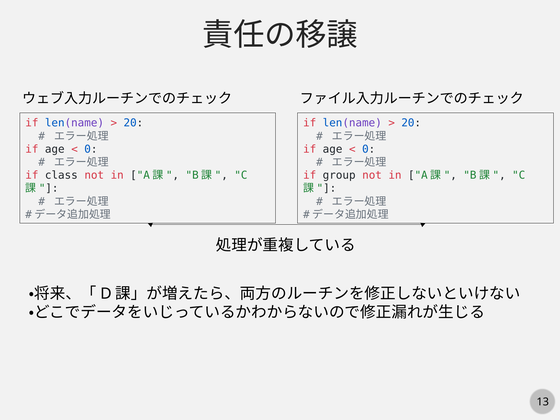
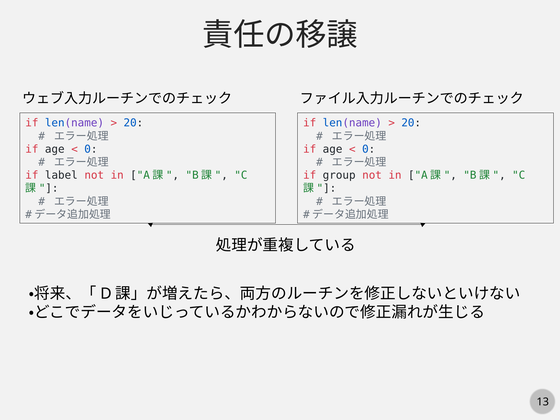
class: class -> label
